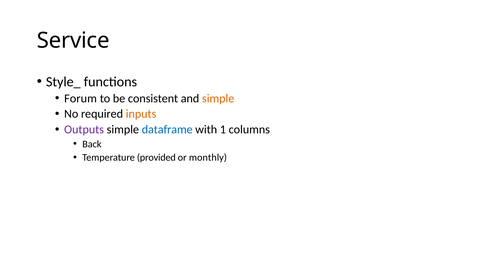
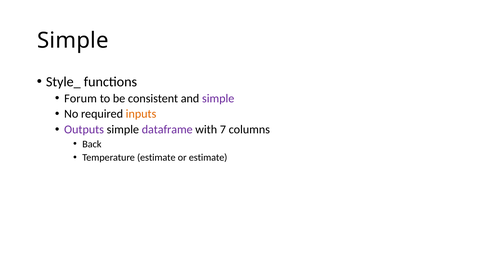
Service at (73, 41): Service -> Simple
simple at (218, 99) colour: orange -> purple
dataframe colour: blue -> purple
1: 1 -> 7
Temperature provided: provided -> estimate
or monthly: monthly -> estimate
